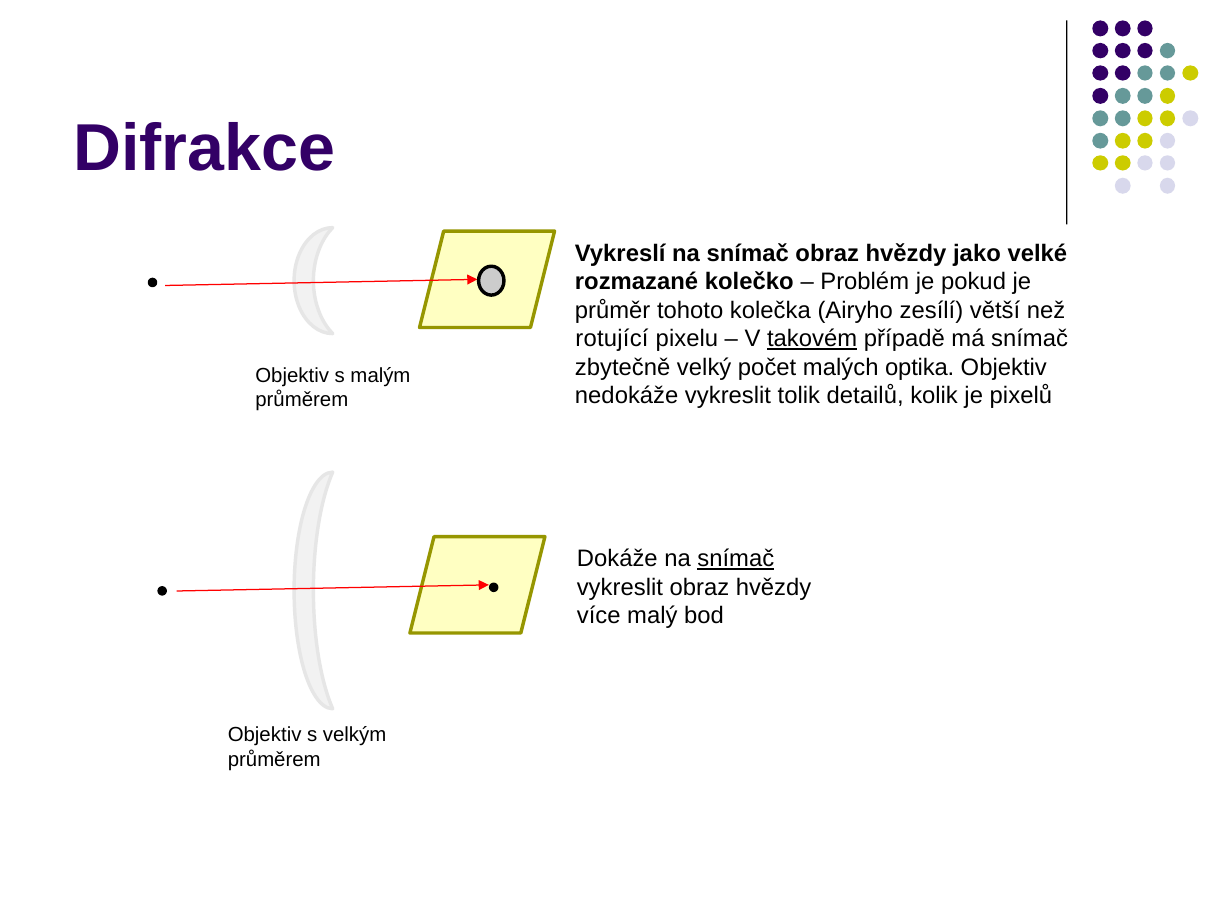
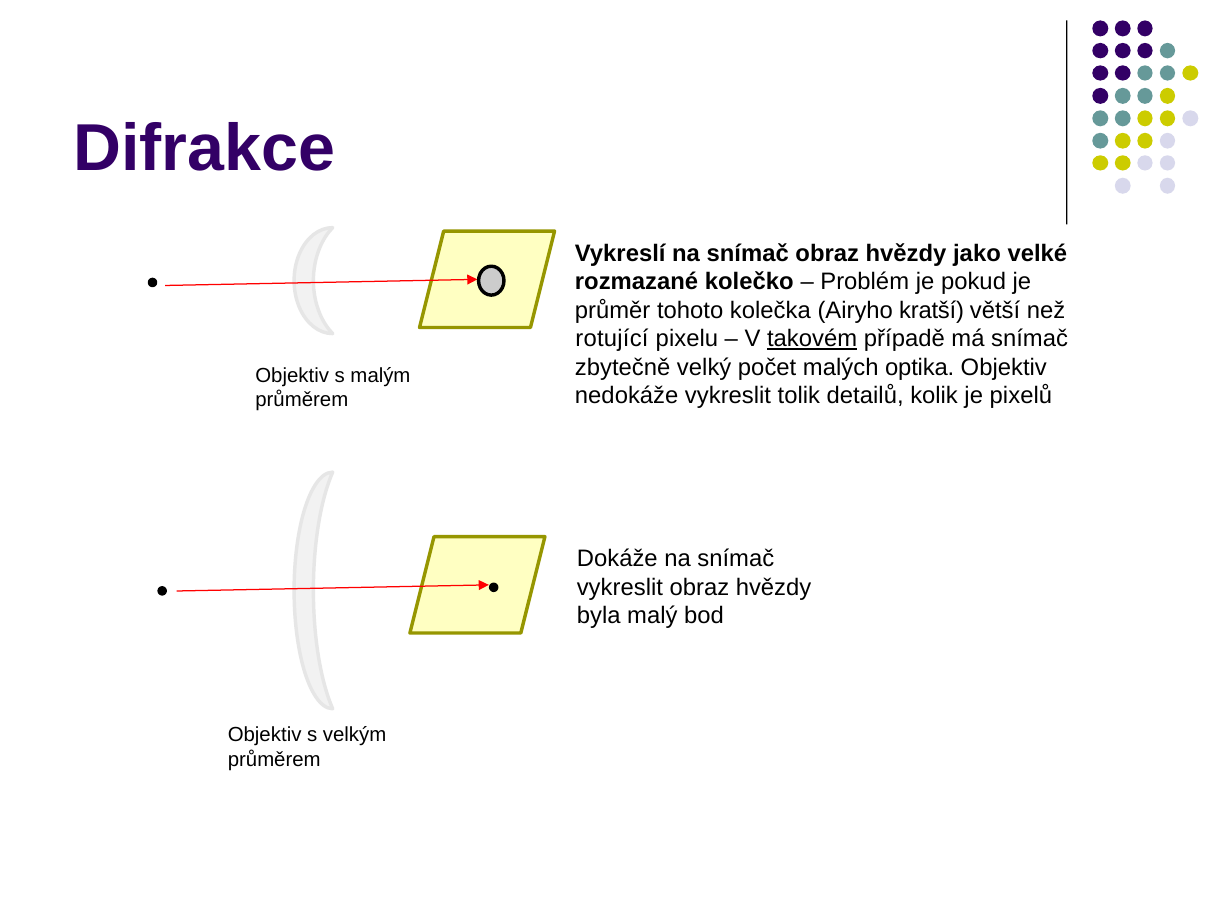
zesílí: zesílí -> kratší
snímač at (736, 559) underline: present -> none
více: více -> byla
